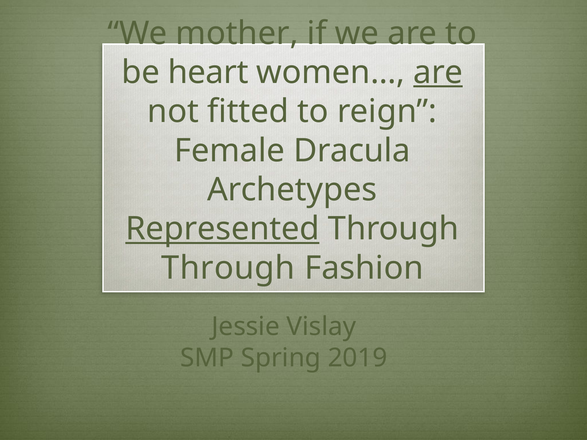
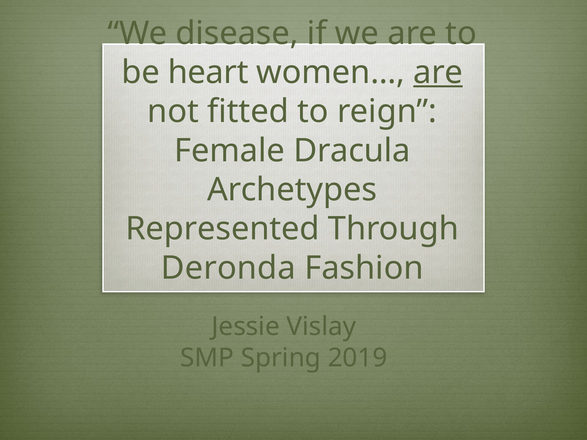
mother: mother -> disease
Represented underline: present -> none
Through at (228, 268): Through -> Deronda
